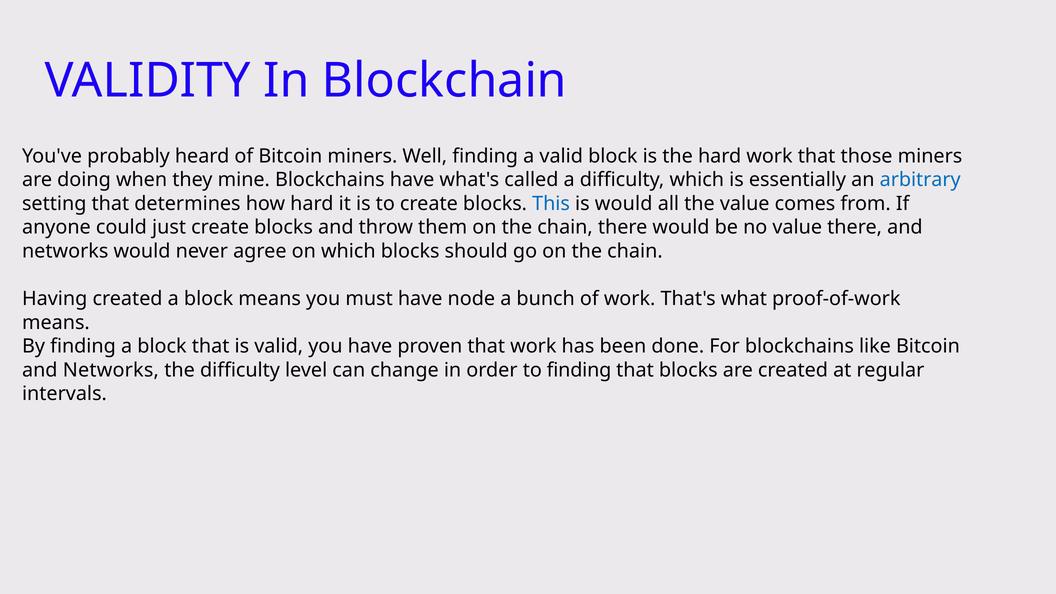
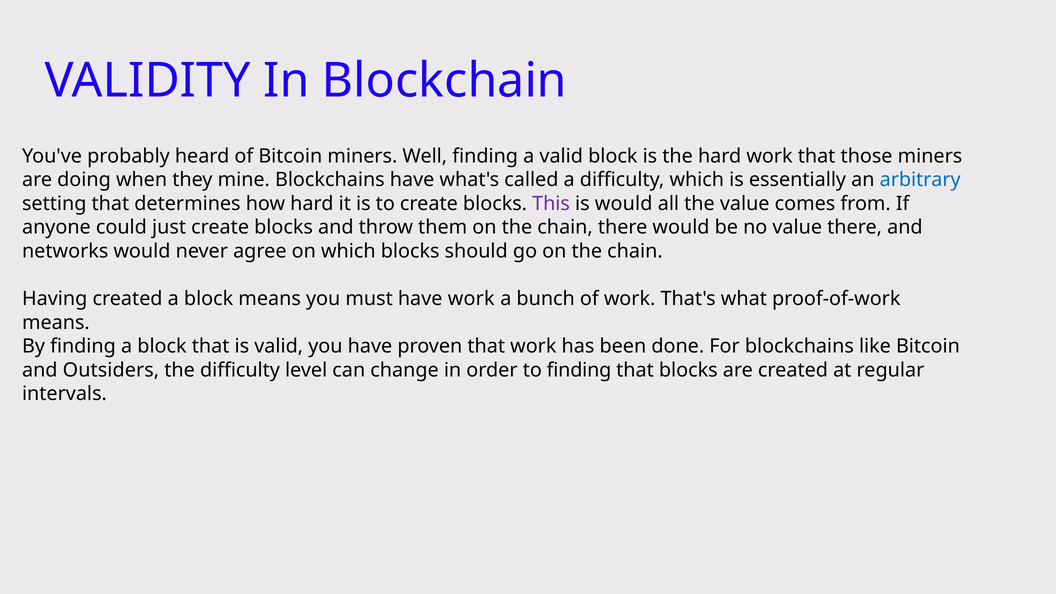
This colour: blue -> purple
have node: node -> work
Networks at (111, 370): Networks -> Outsiders
